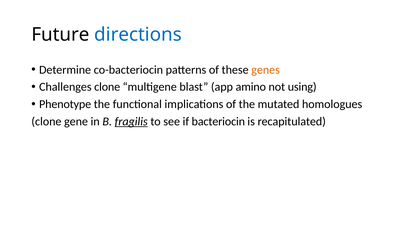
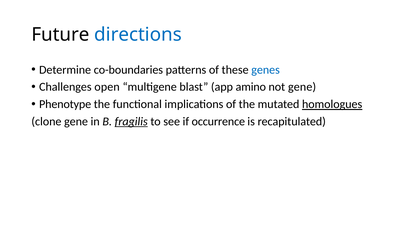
co-bacteriocin: co-bacteriocin -> co-boundaries
genes colour: orange -> blue
Challenges clone: clone -> open
not using: using -> gene
homologues underline: none -> present
bacteriocin: bacteriocin -> occurrence
